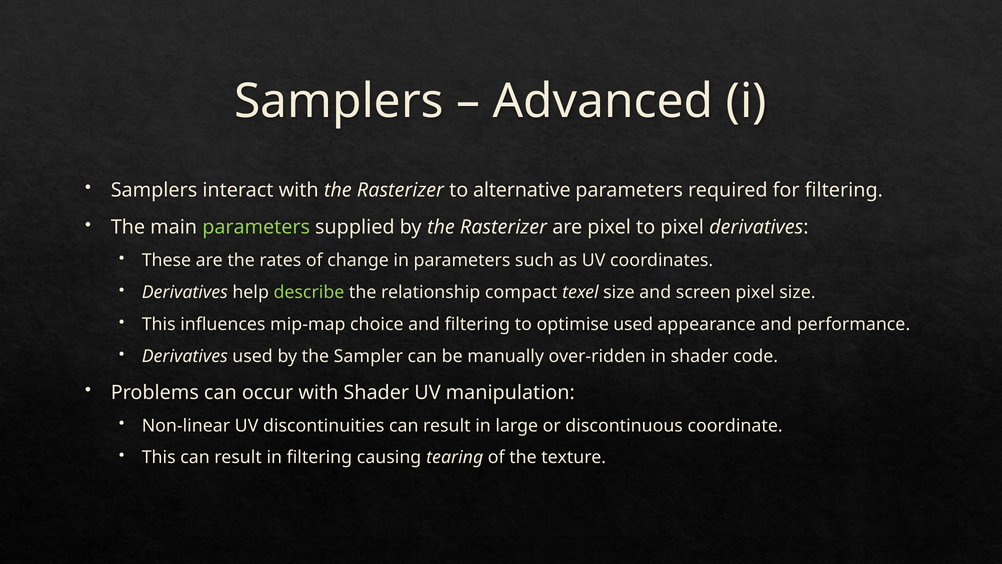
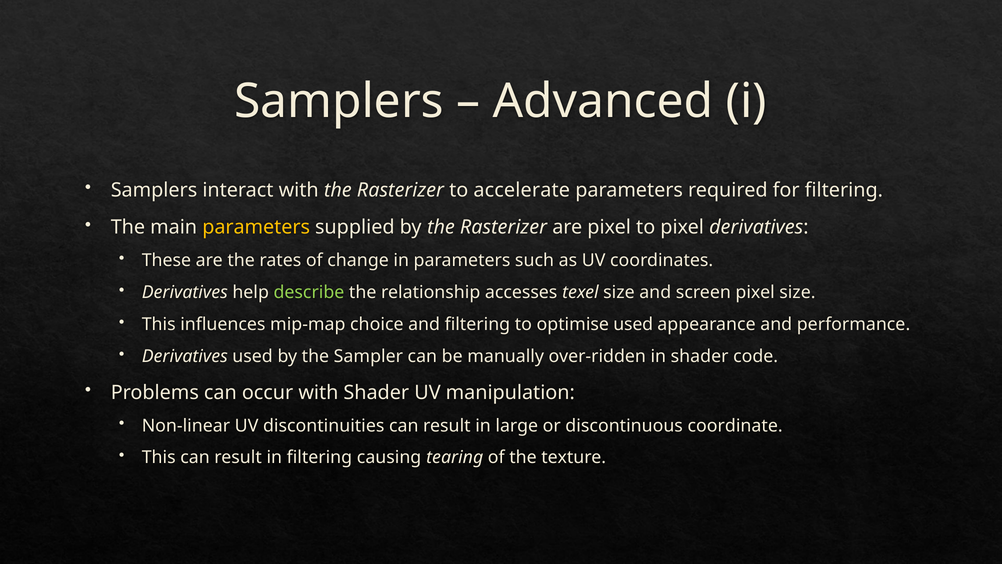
alternative: alternative -> accelerate
parameters at (256, 227) colour: light green -> yellow
compact: compact -> accesses
